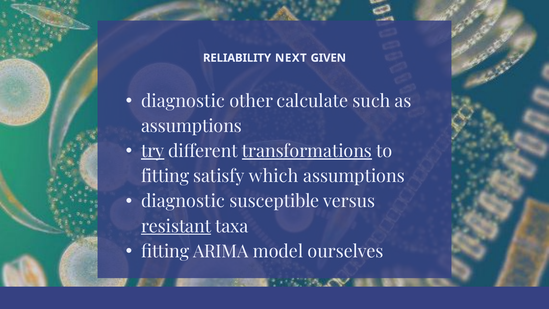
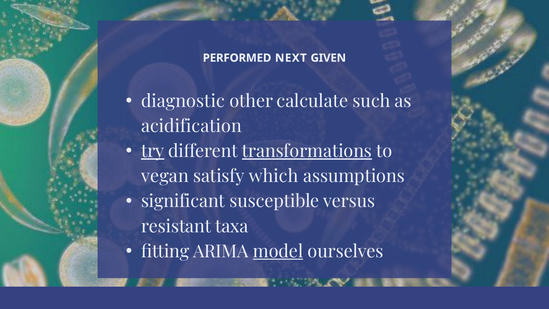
RELIABILITY: RELIABILITY -> PERFORMED
assumptions at (191, 126): assumptions -> acidification
fitting at (165, 176): fitting -> vegan
diagnostic at (183, 201): diagnostic -> significant
resistant underline: present -> none
model underline: none -> present
